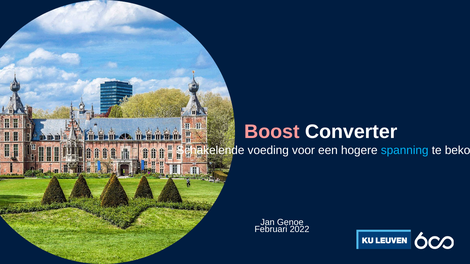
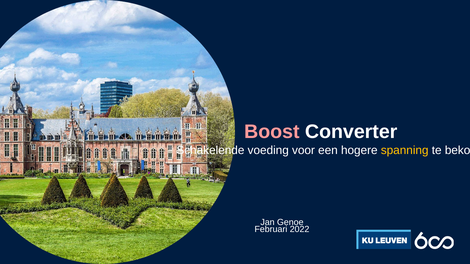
spanning colour: light blue -> yellow
